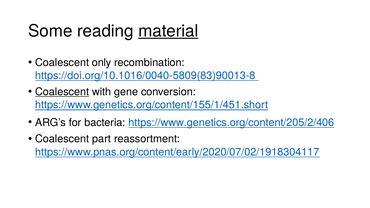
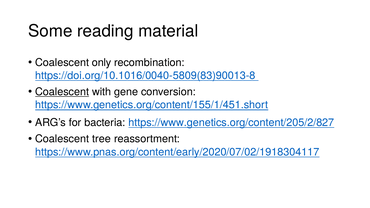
material underline: present -> none
https://www.genetics.org/content/205/2/406: https://www.genetics.org/content/205/2/406 -> https://www.genetics.org/content/205/2/827
part: part -> tree
